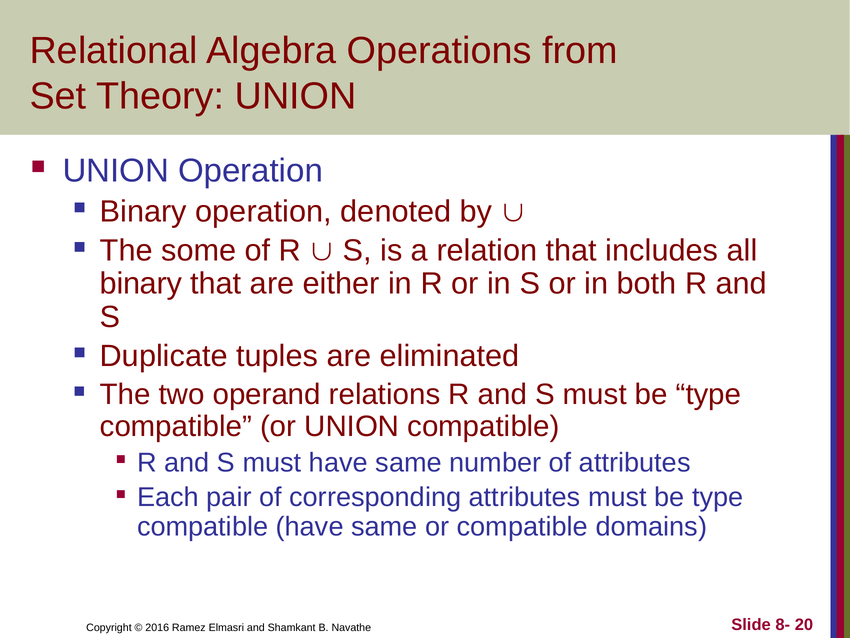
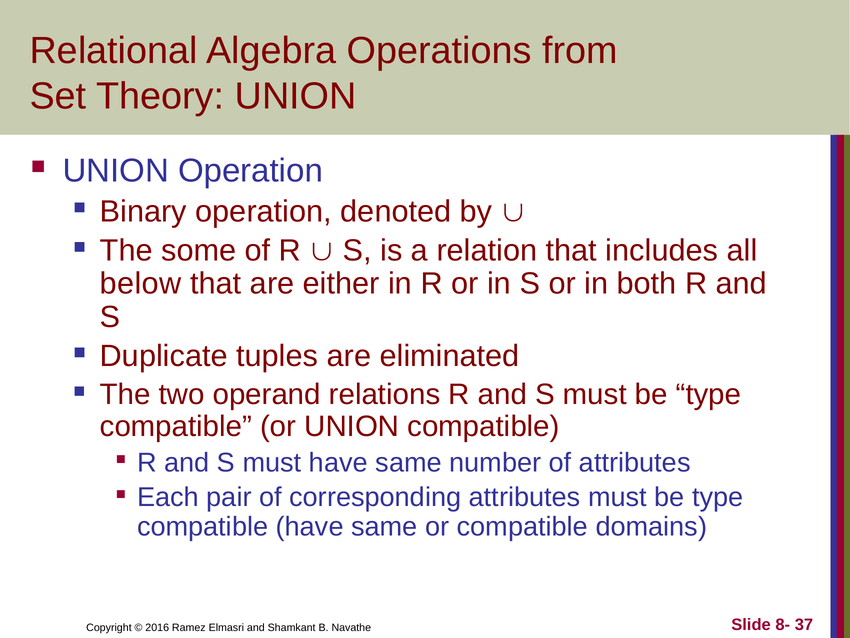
binary at (141, 284): binary -> below
20: 20 -> 37
